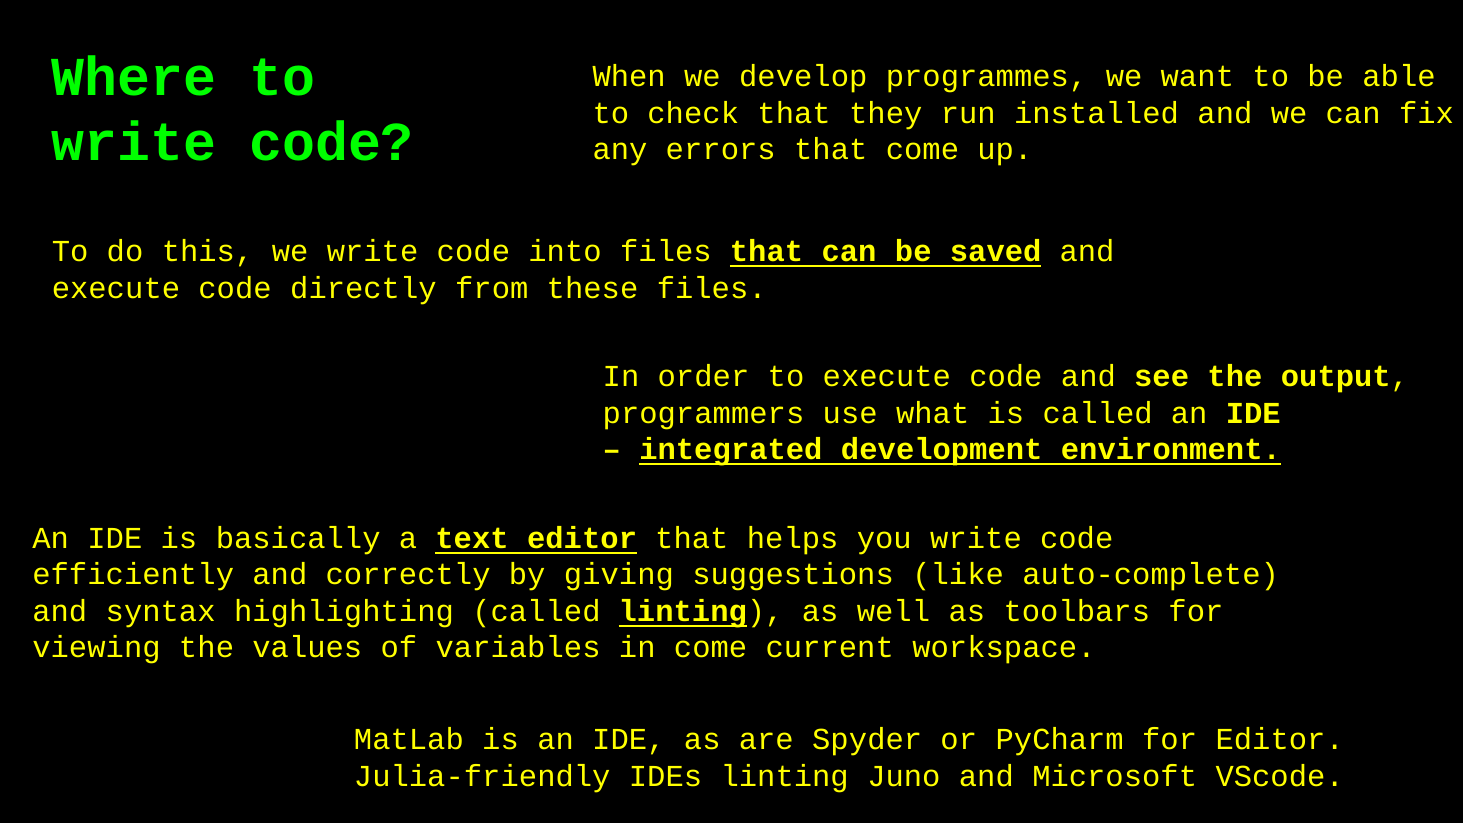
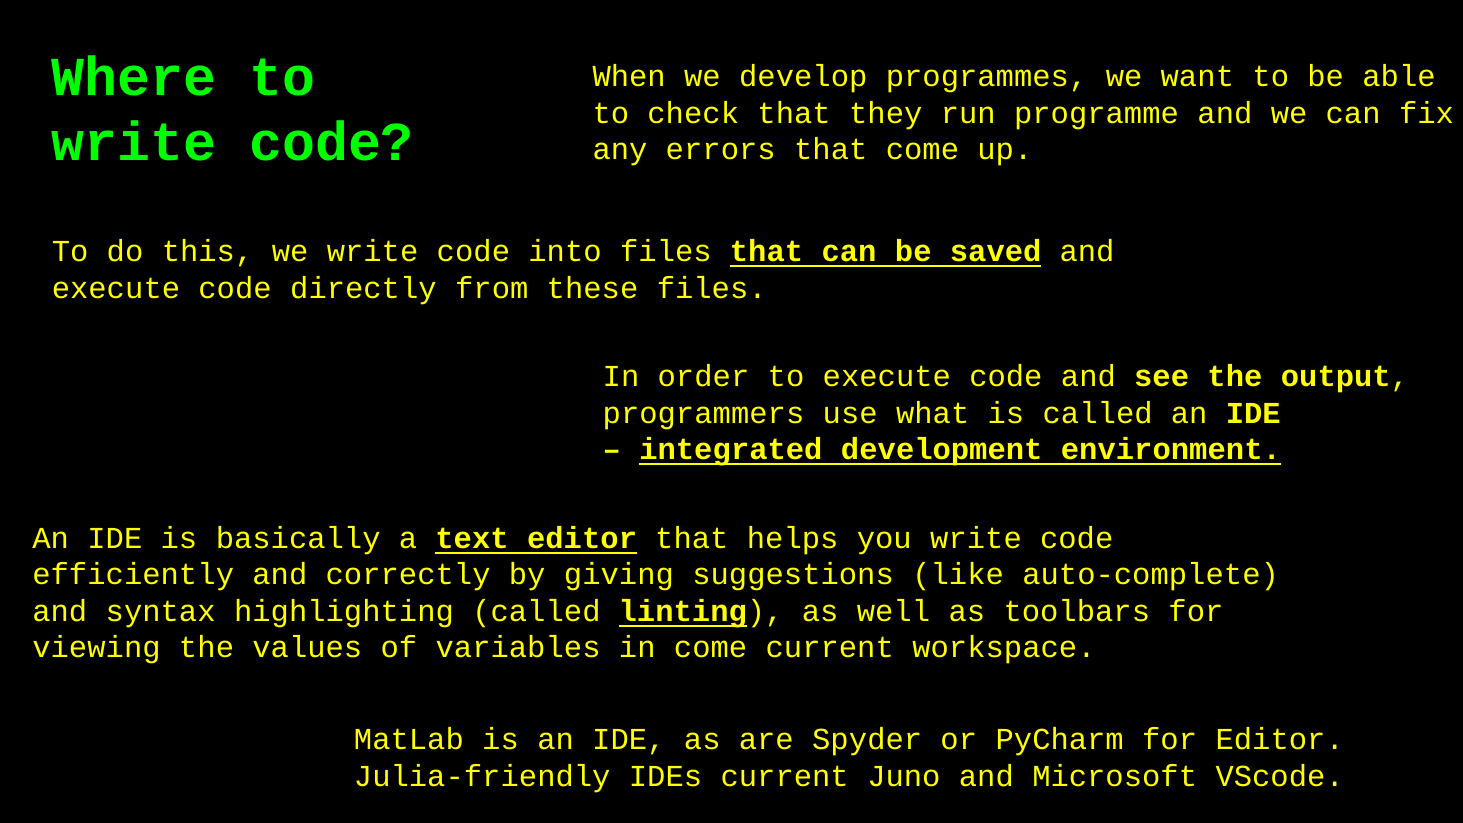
installed: installed -> programme
IDEs linting: linting -> current
